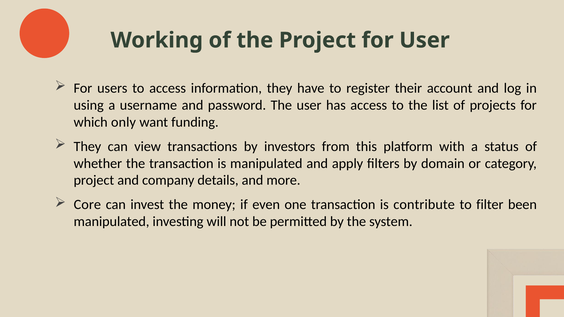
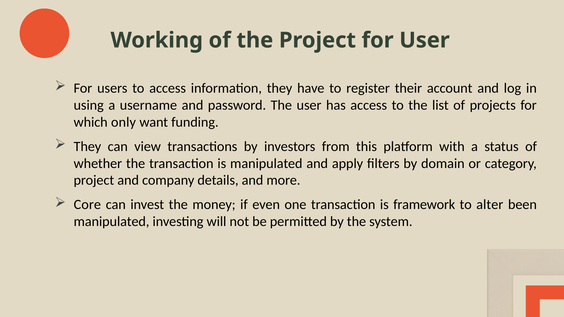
contribute: contribute -> framework
filter: filter -> alter
